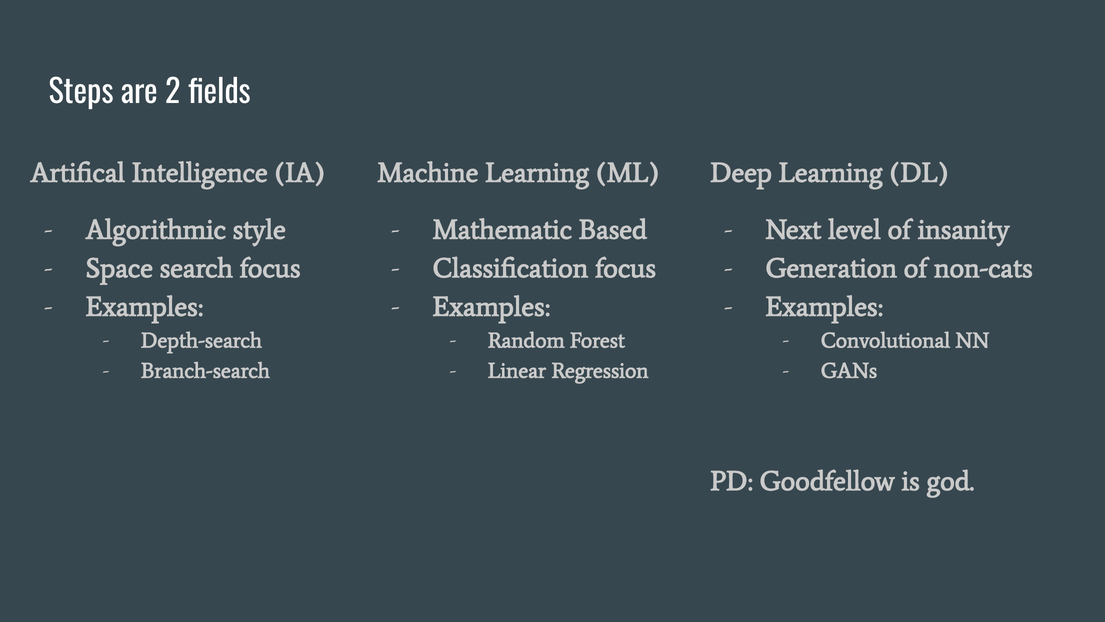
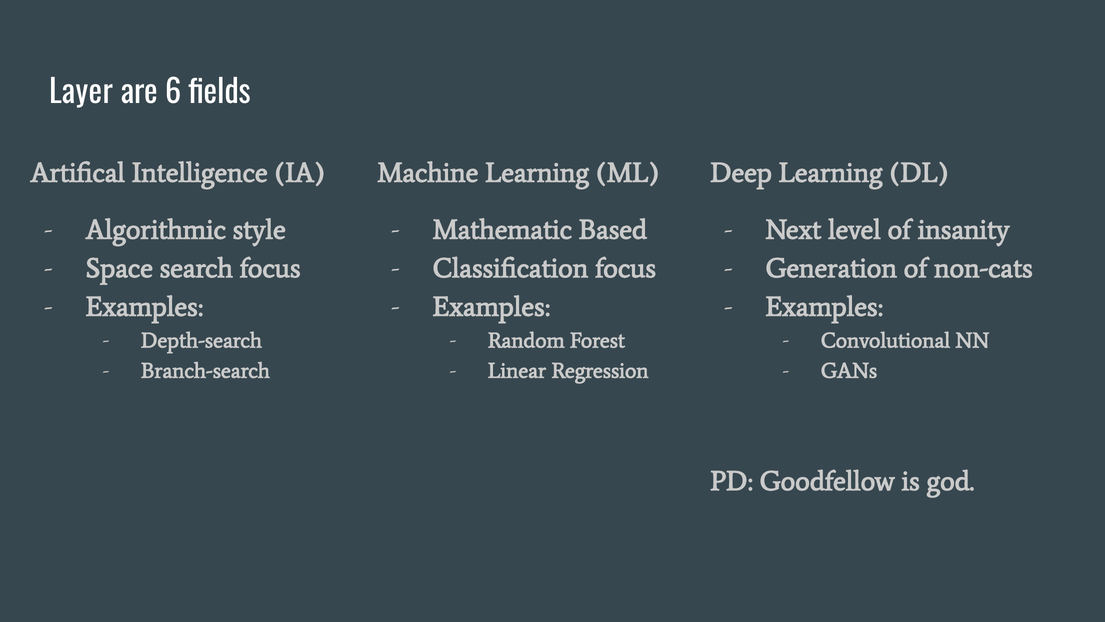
Steps: Steps -> Layer
2: 2 -> 6
